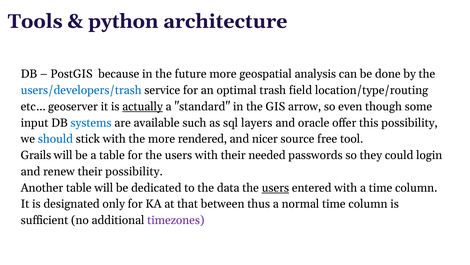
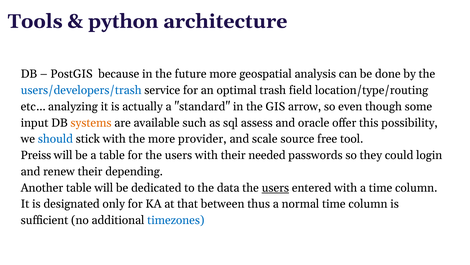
geoserver: geoserver -> analyzing
actually underline: present -> none
systems colour: blue -> orange
layers: layers -> assess
rendered: rendered -> provider
nicer: nicer -> scale
Grails: Grails -> Preiss
their possibility: possibility -> depending
timezones colour: purple -> blue
